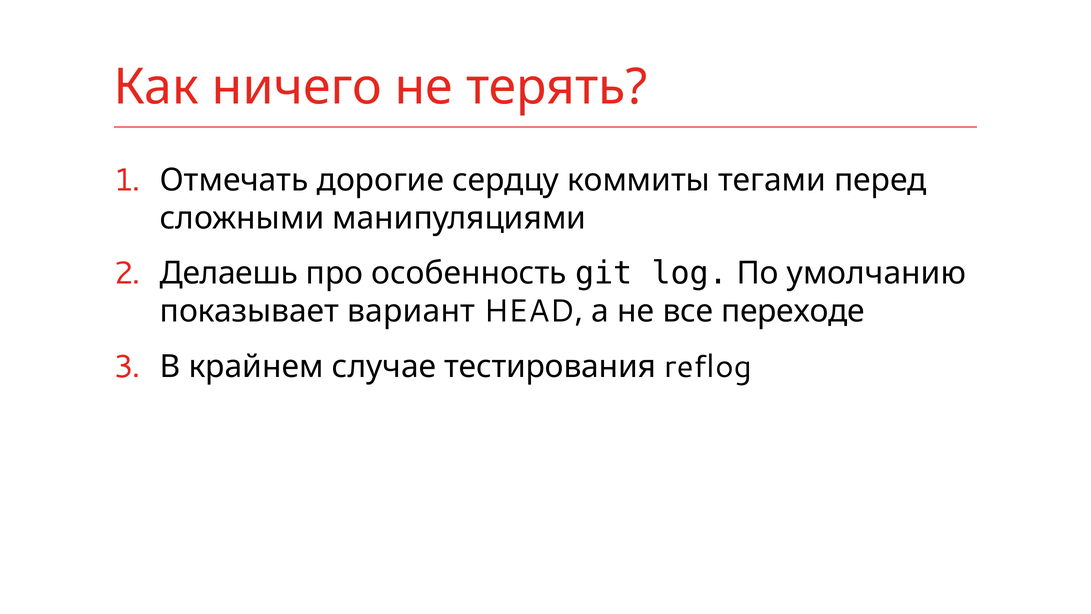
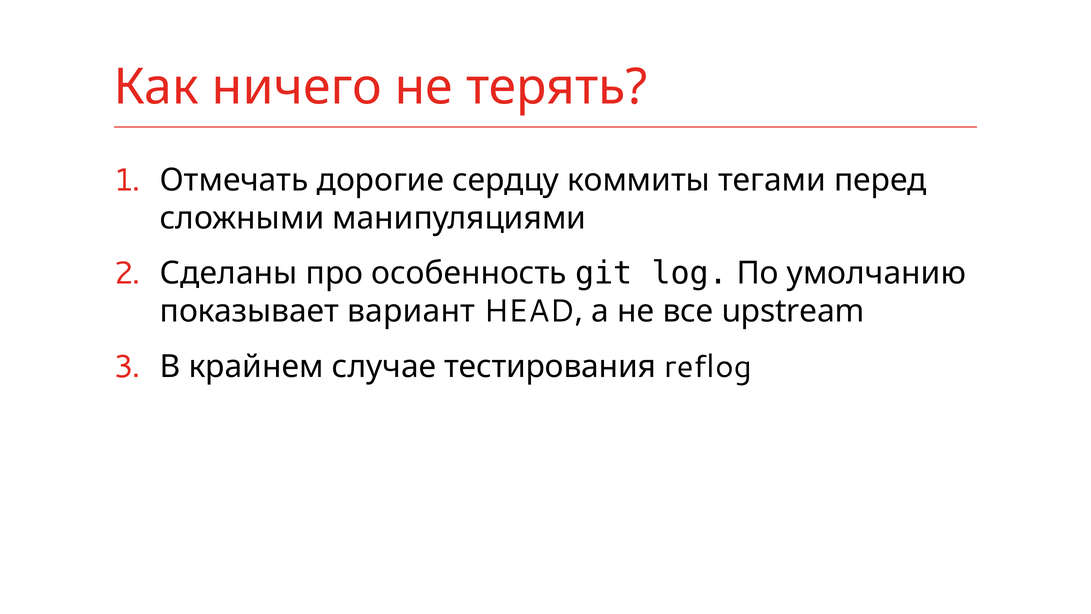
Делаешь: Делаешь -> Сделаны
переходе: переходе -> upstream
